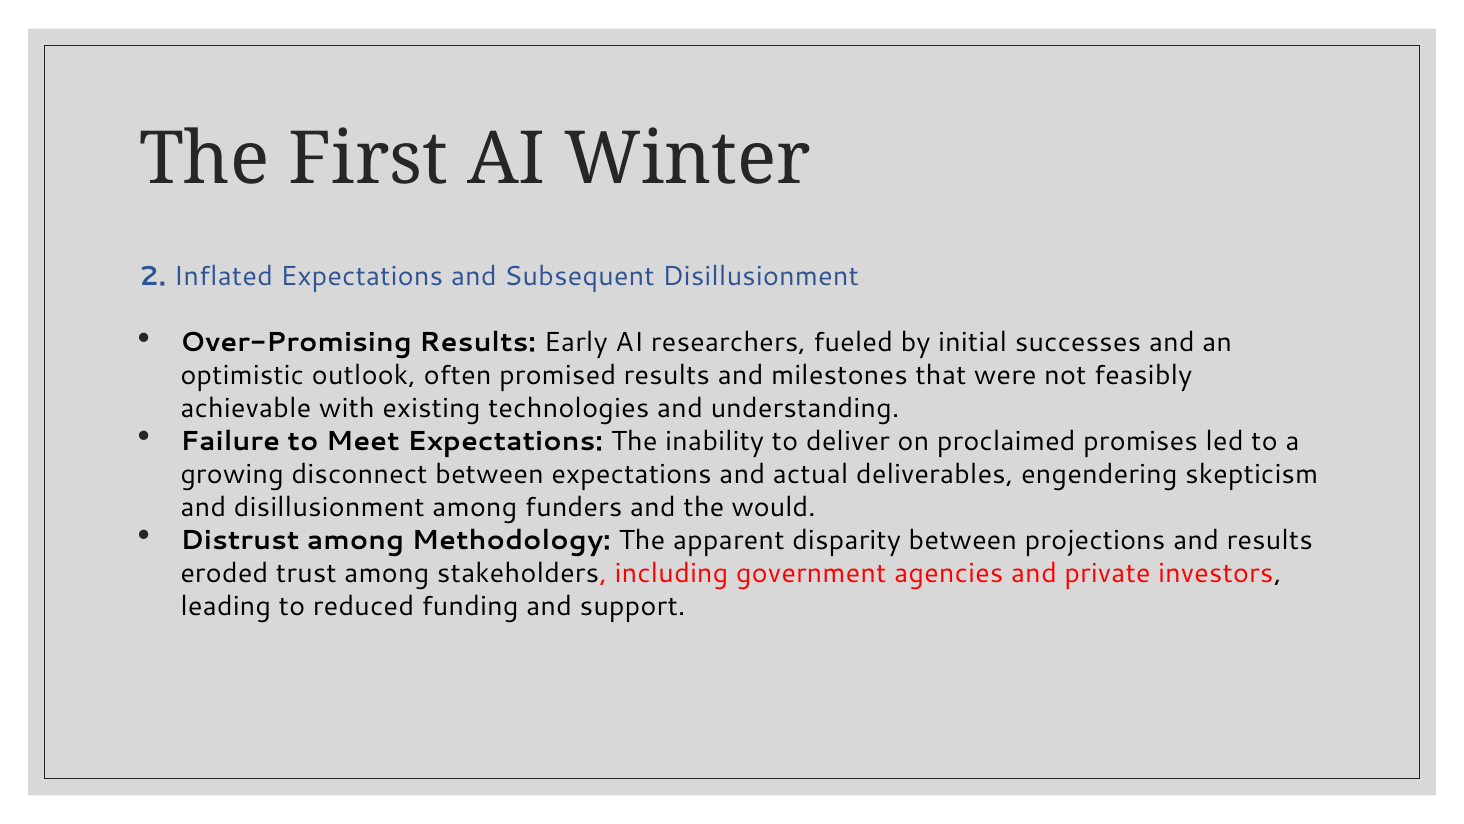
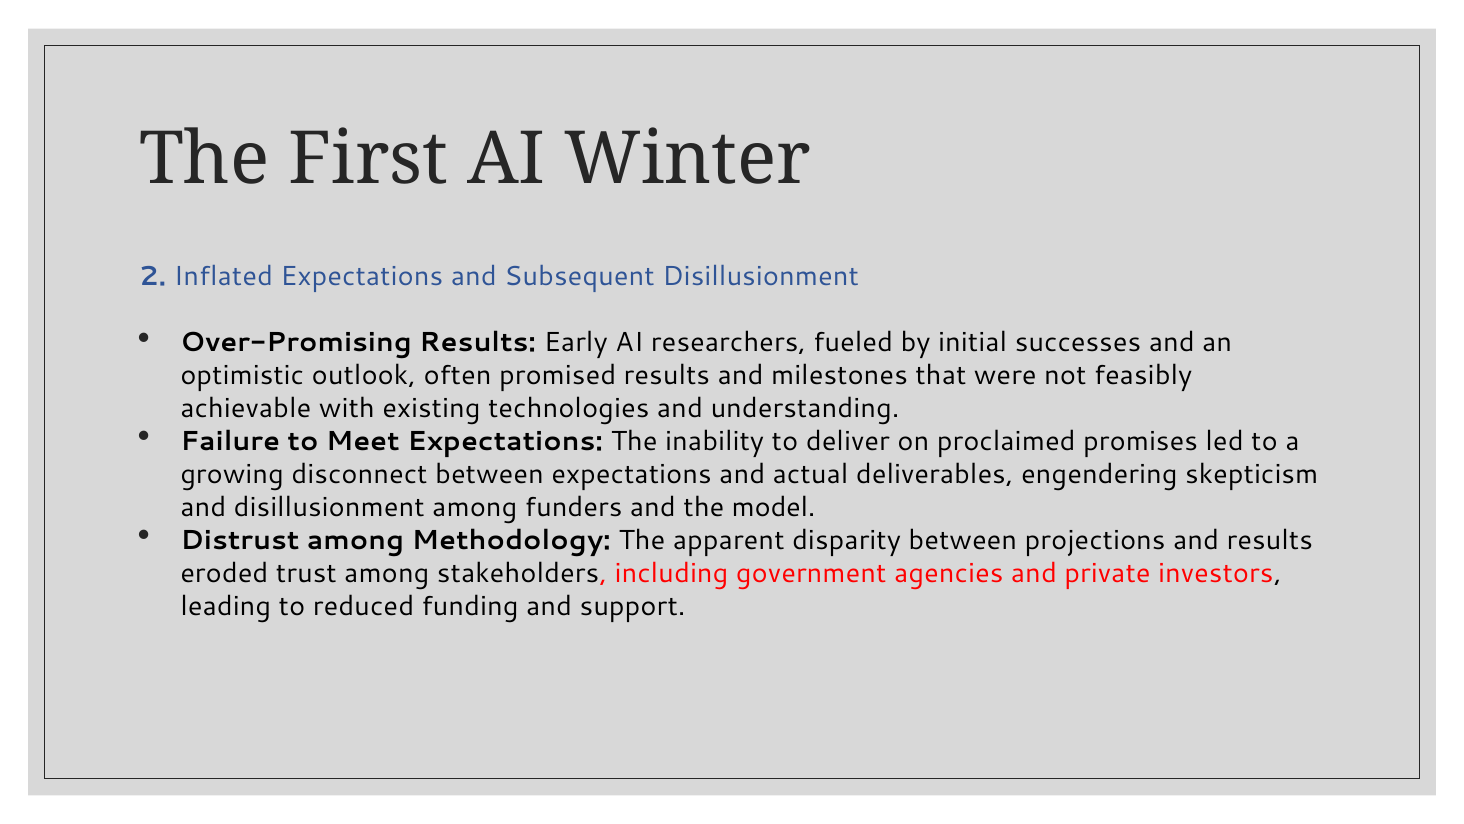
would: would -> model
